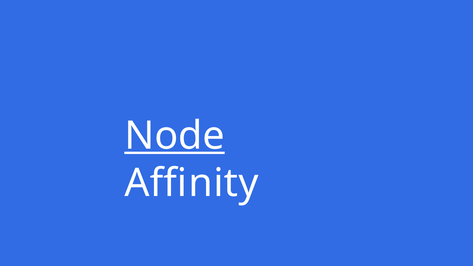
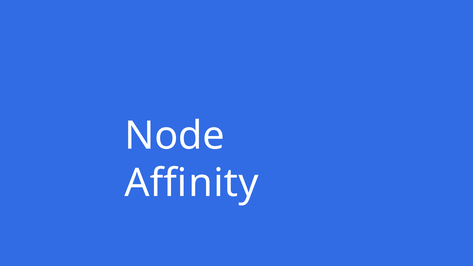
Node underline: present -> none
